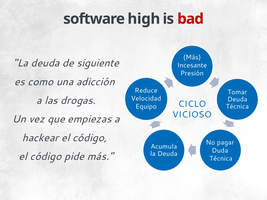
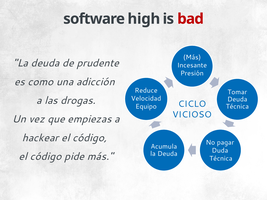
siguiente: siguiente -> prudente
